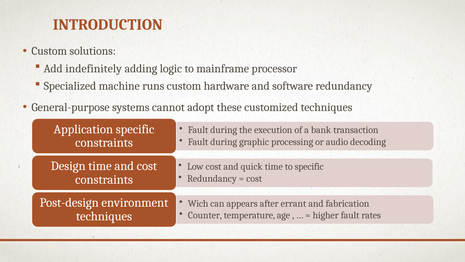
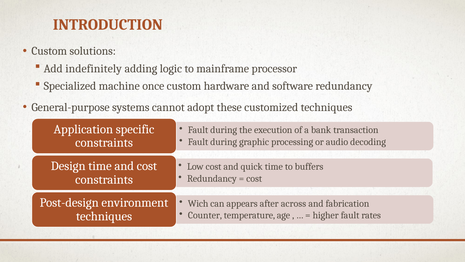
runs: runs -> once
to specific: specific -> buffers
errant: errant -> across
